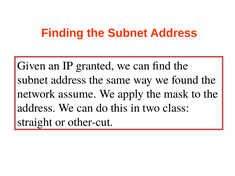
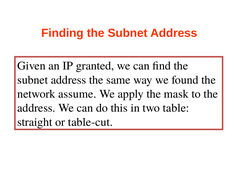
class: class -> table
other-cut: other-cut -> table-cut
